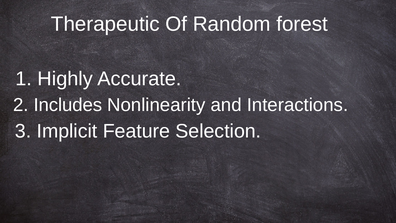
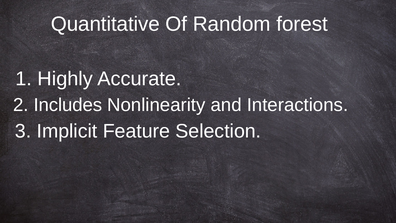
Therapeutic: Therapeutic -> Quantitative
